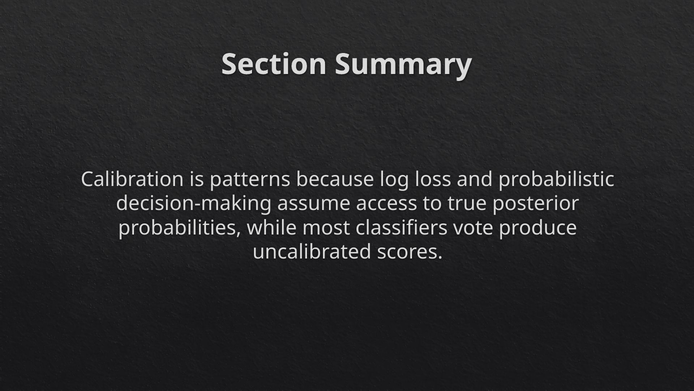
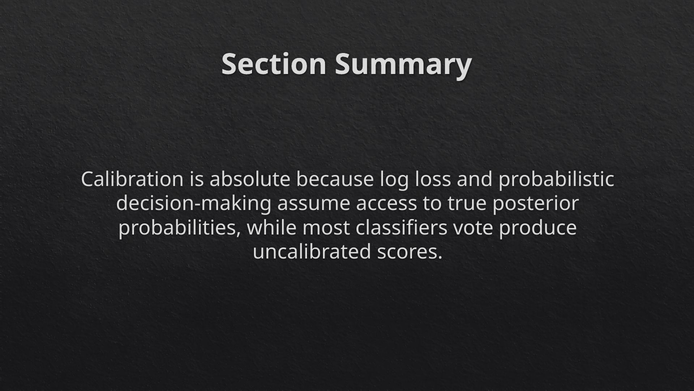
patterns: patterns -> absolute
